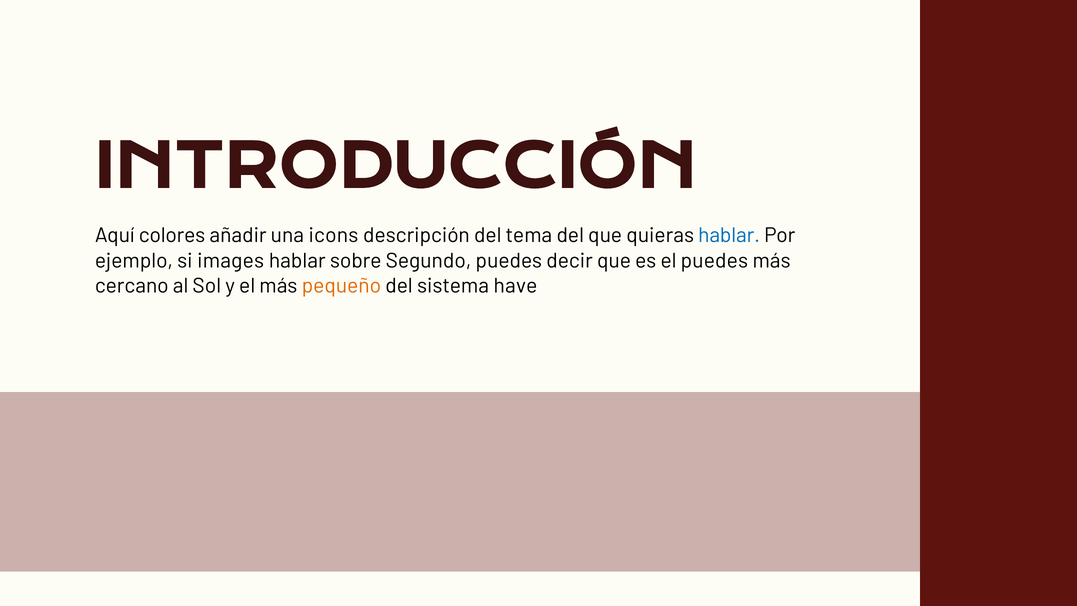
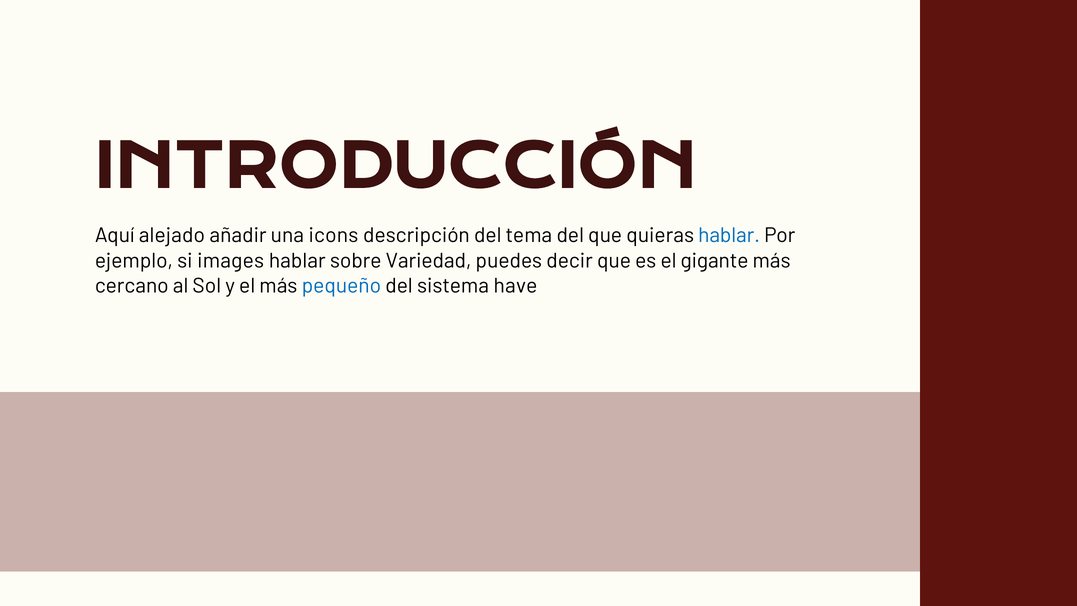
colores: colores -> alejado
Segundo: Segundo -> Variedad
el puedes: puedes -> gigante
pequeño colour: orange -> blue
